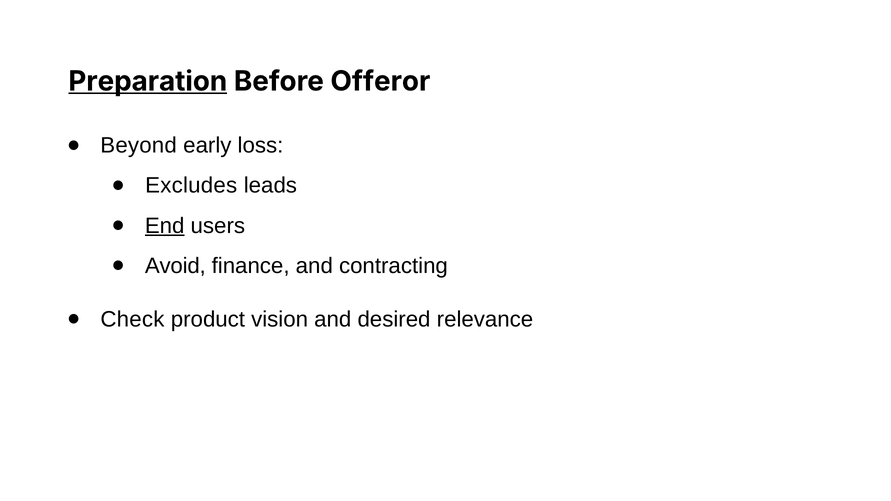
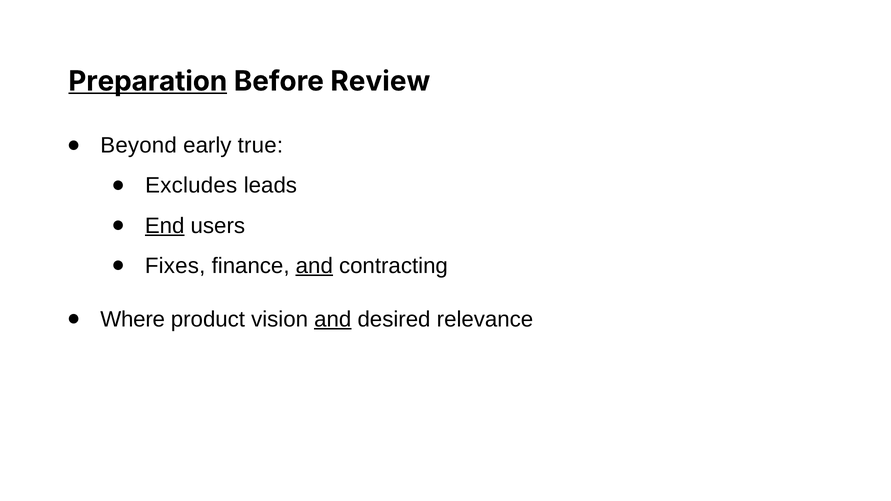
Offeror: Offeror -> Review
loss: loss -> true
Avoid: Avoid -> Fixes
and at (314, 266) underline: none -> present
Check: Check -> Where
and at (333, 319) underline: none -> present
